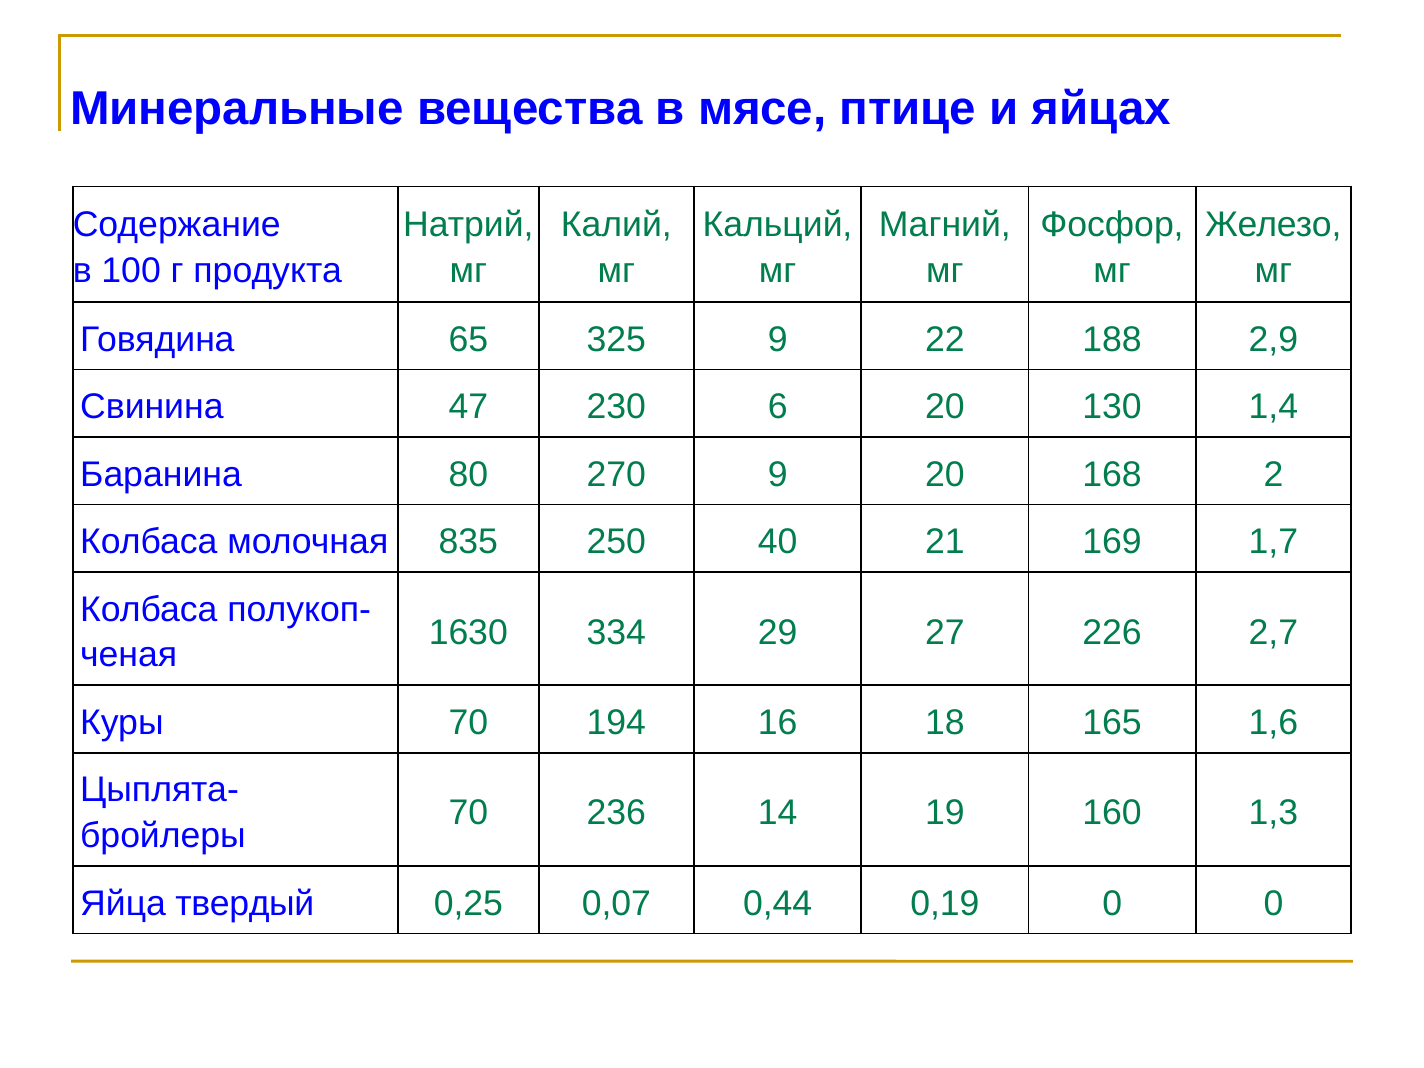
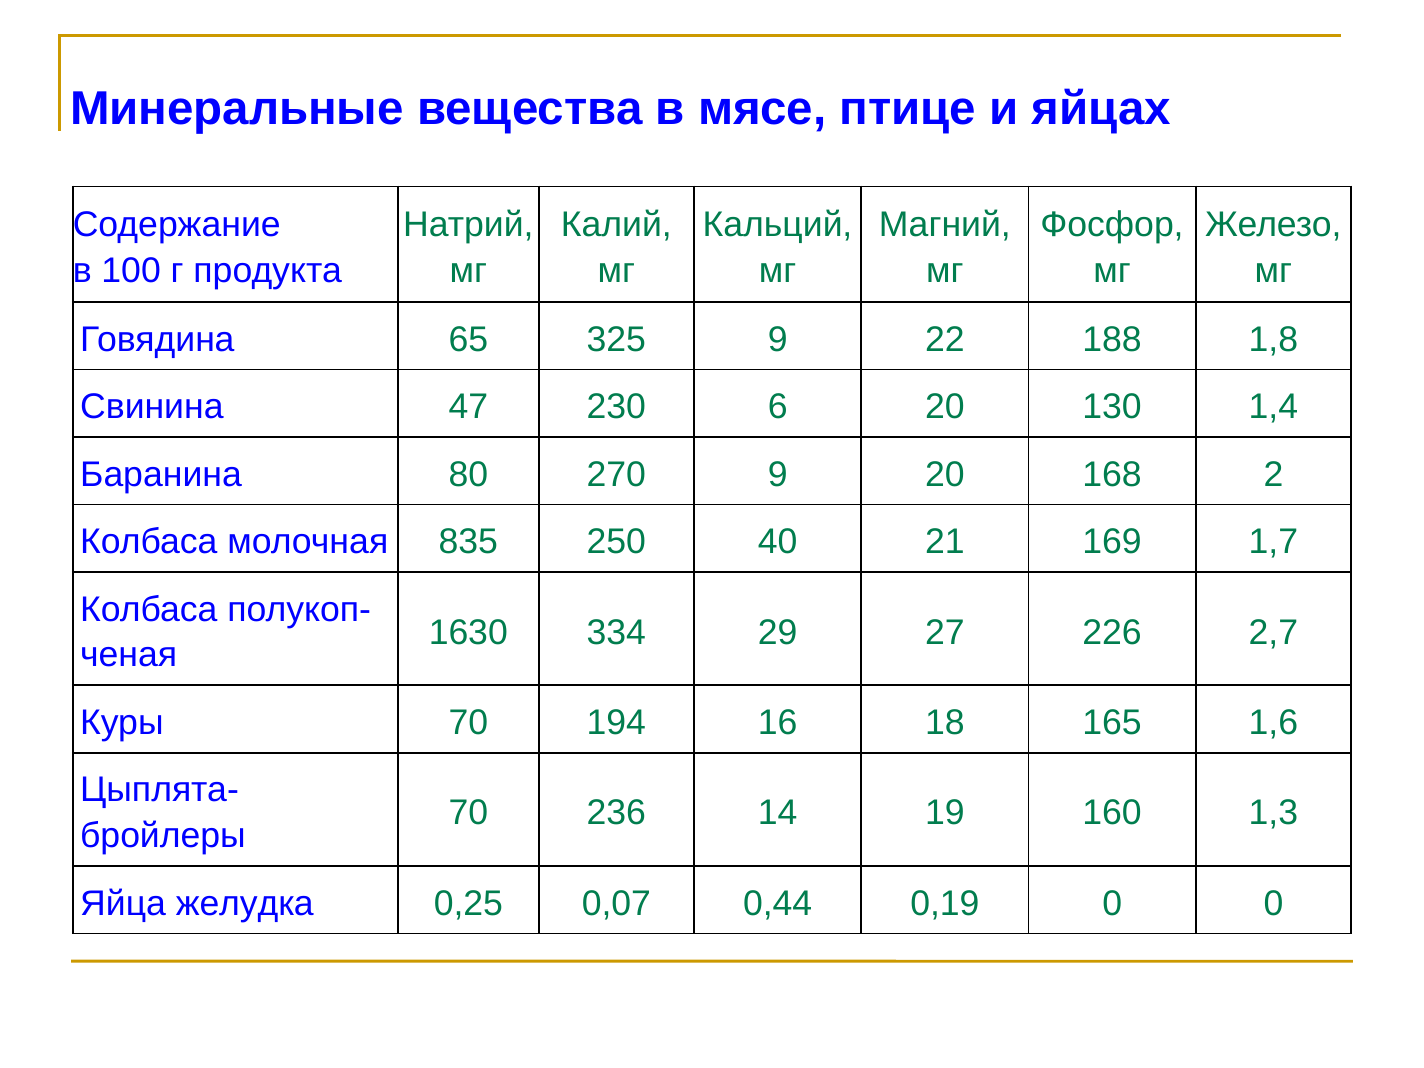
2,9: 2,9 -> 1,8
твердый: твердый -> желудка
